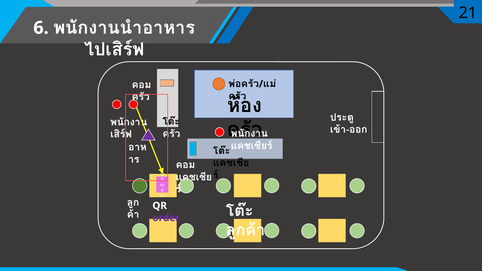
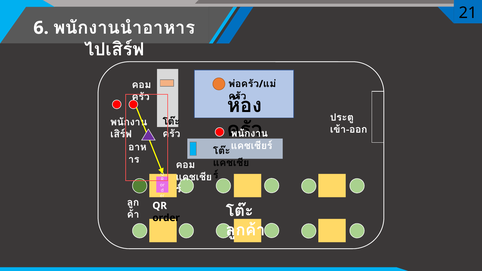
order colour: purple -> black
